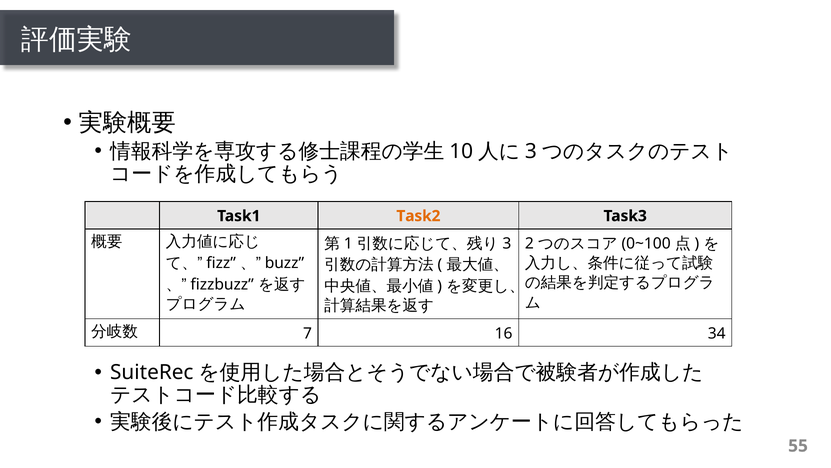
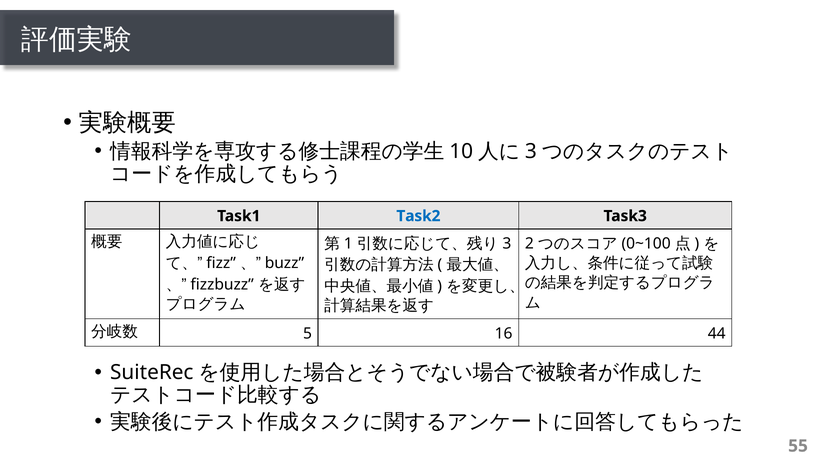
Task2 colour: orange -> blue
7: 7 -> 5
34: 34 -> 44
